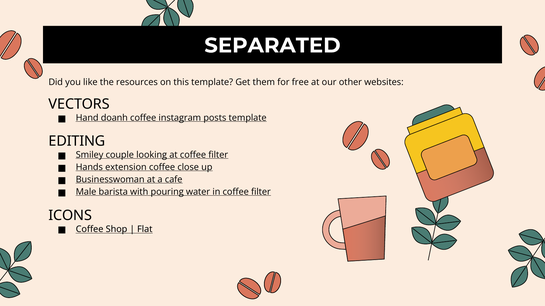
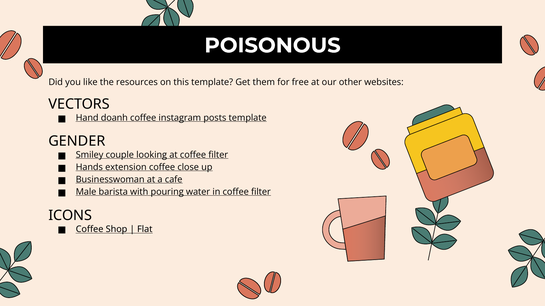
SEPARATED: SEPARATED -> POISONOUS
EDITING: EDITING -> GENDER
